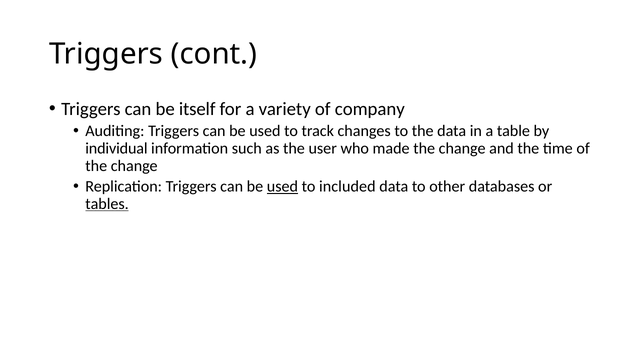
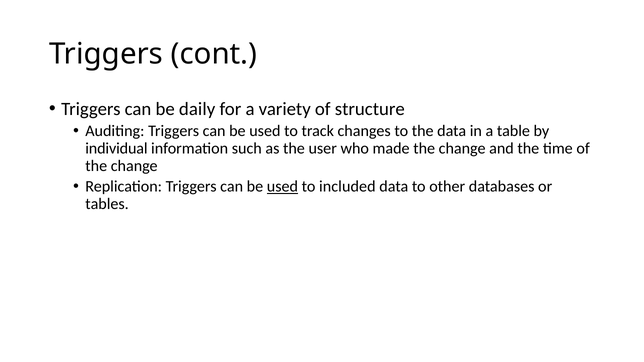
itself: itself -> daily
company: company -> structure
tables underline: present -> none
